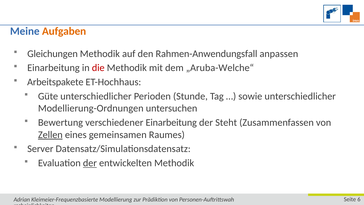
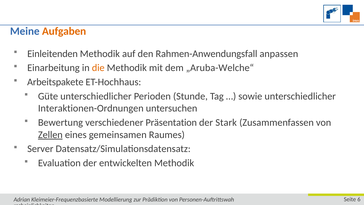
Gleichungen: Gleichungen -> Einleitenden
die colour: red -> orange
Modellierung-Ordnungen: Modellierung-Ordnungen -> Interaktionen-Ordnungen
verschiedener Einarbeitung: Einarbeitung -> Präsentation
Steht: Steht -> Stark
der at (90, 163) underline: present -> none
